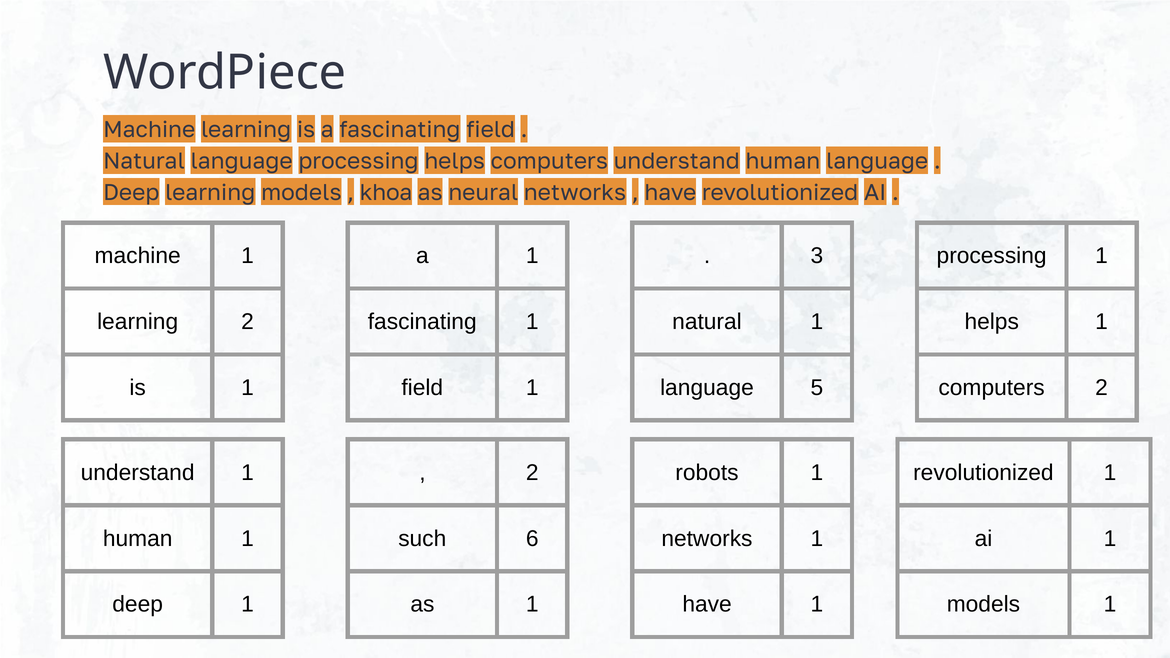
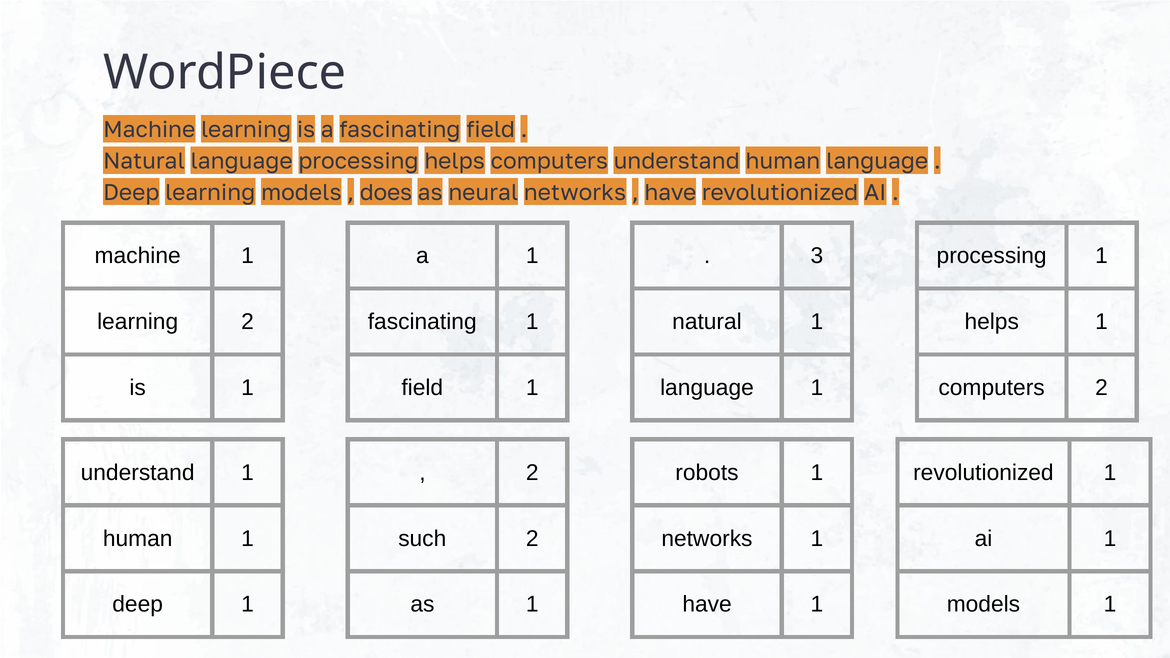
khoa: khoa -> does
language 5: 5 -> 1
such 6: 6 -> 2
